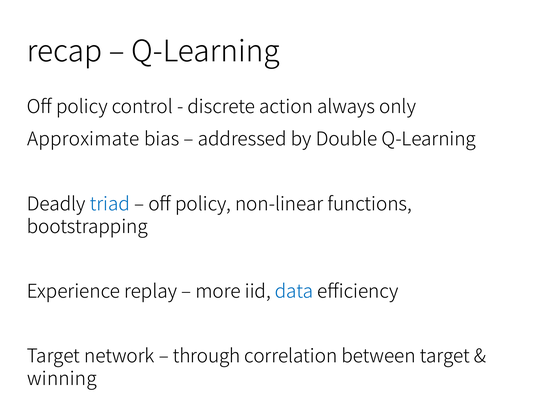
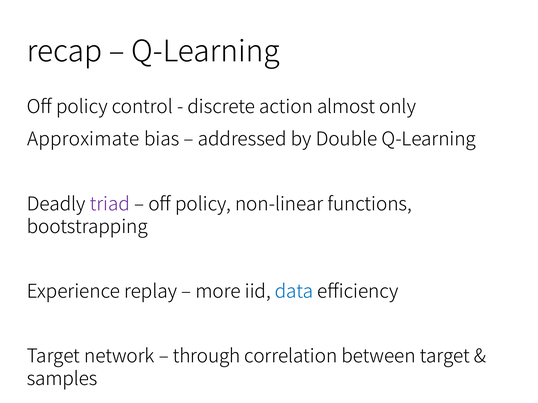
always: always -> almost
triad colour: blue -> purple
winning: winning -> samples
